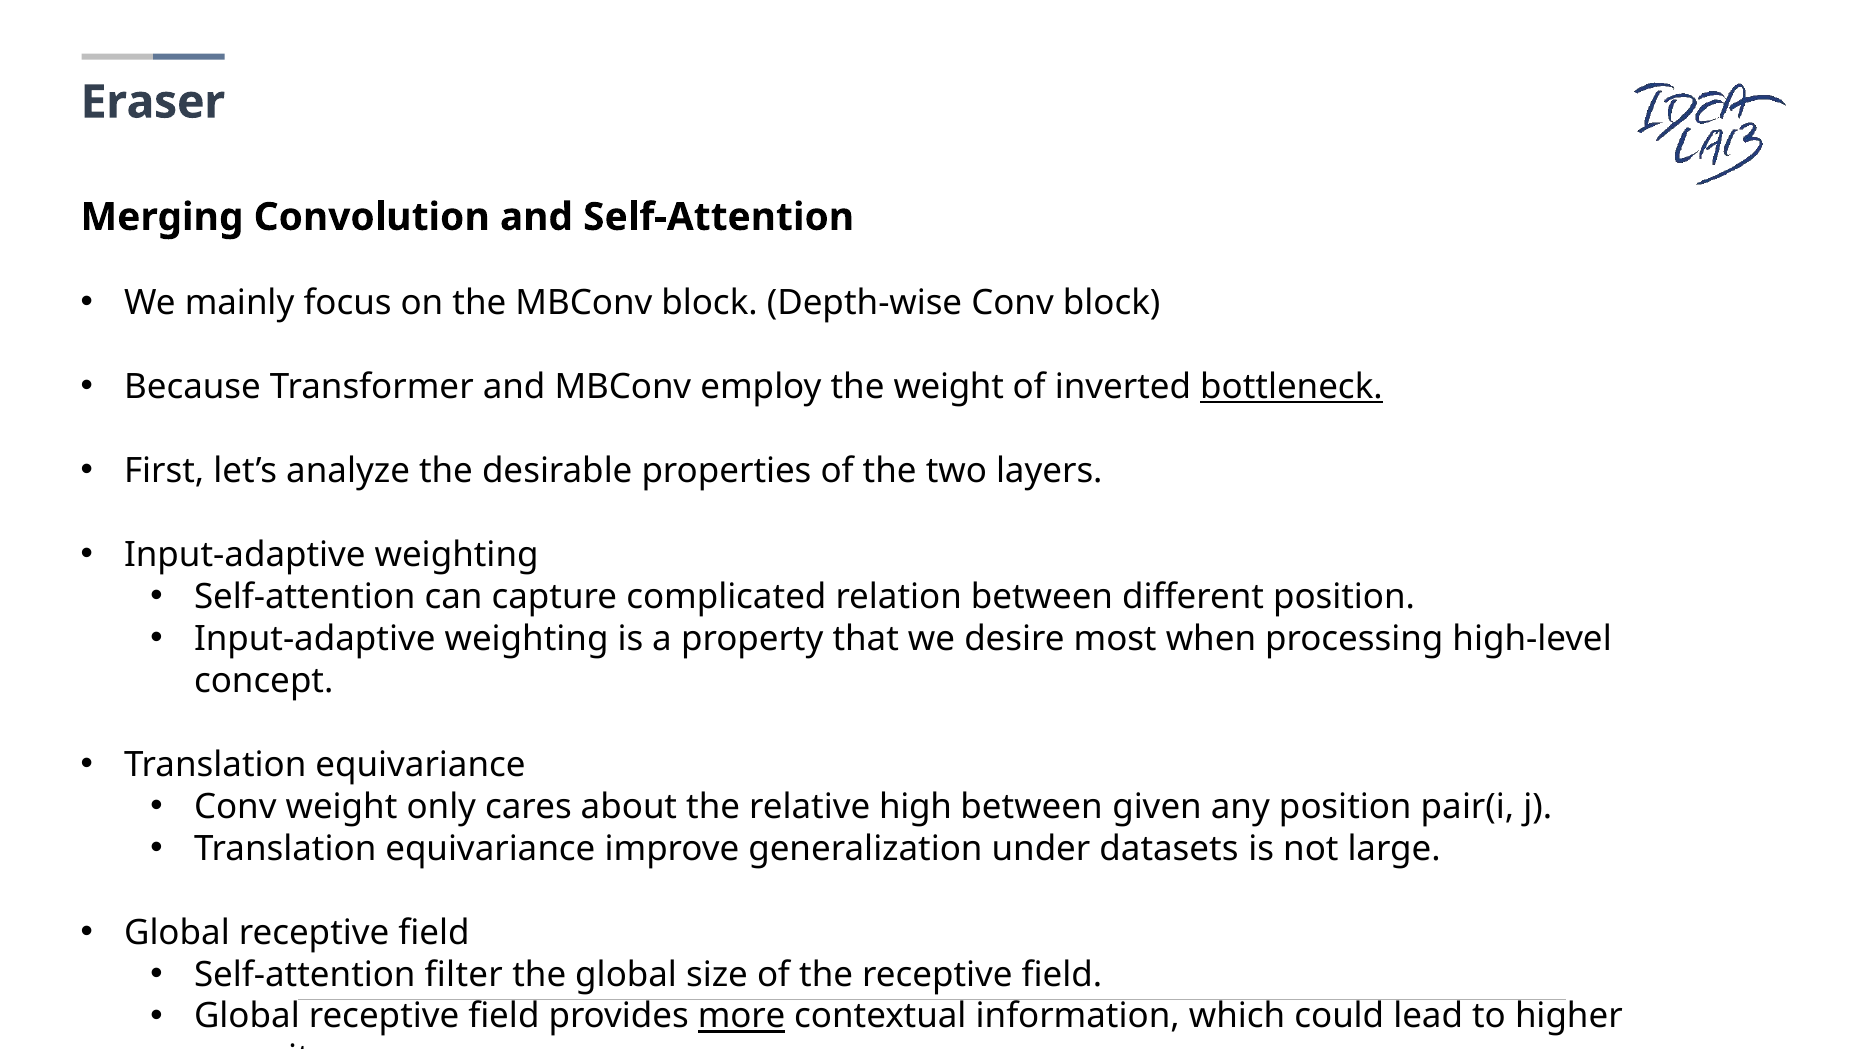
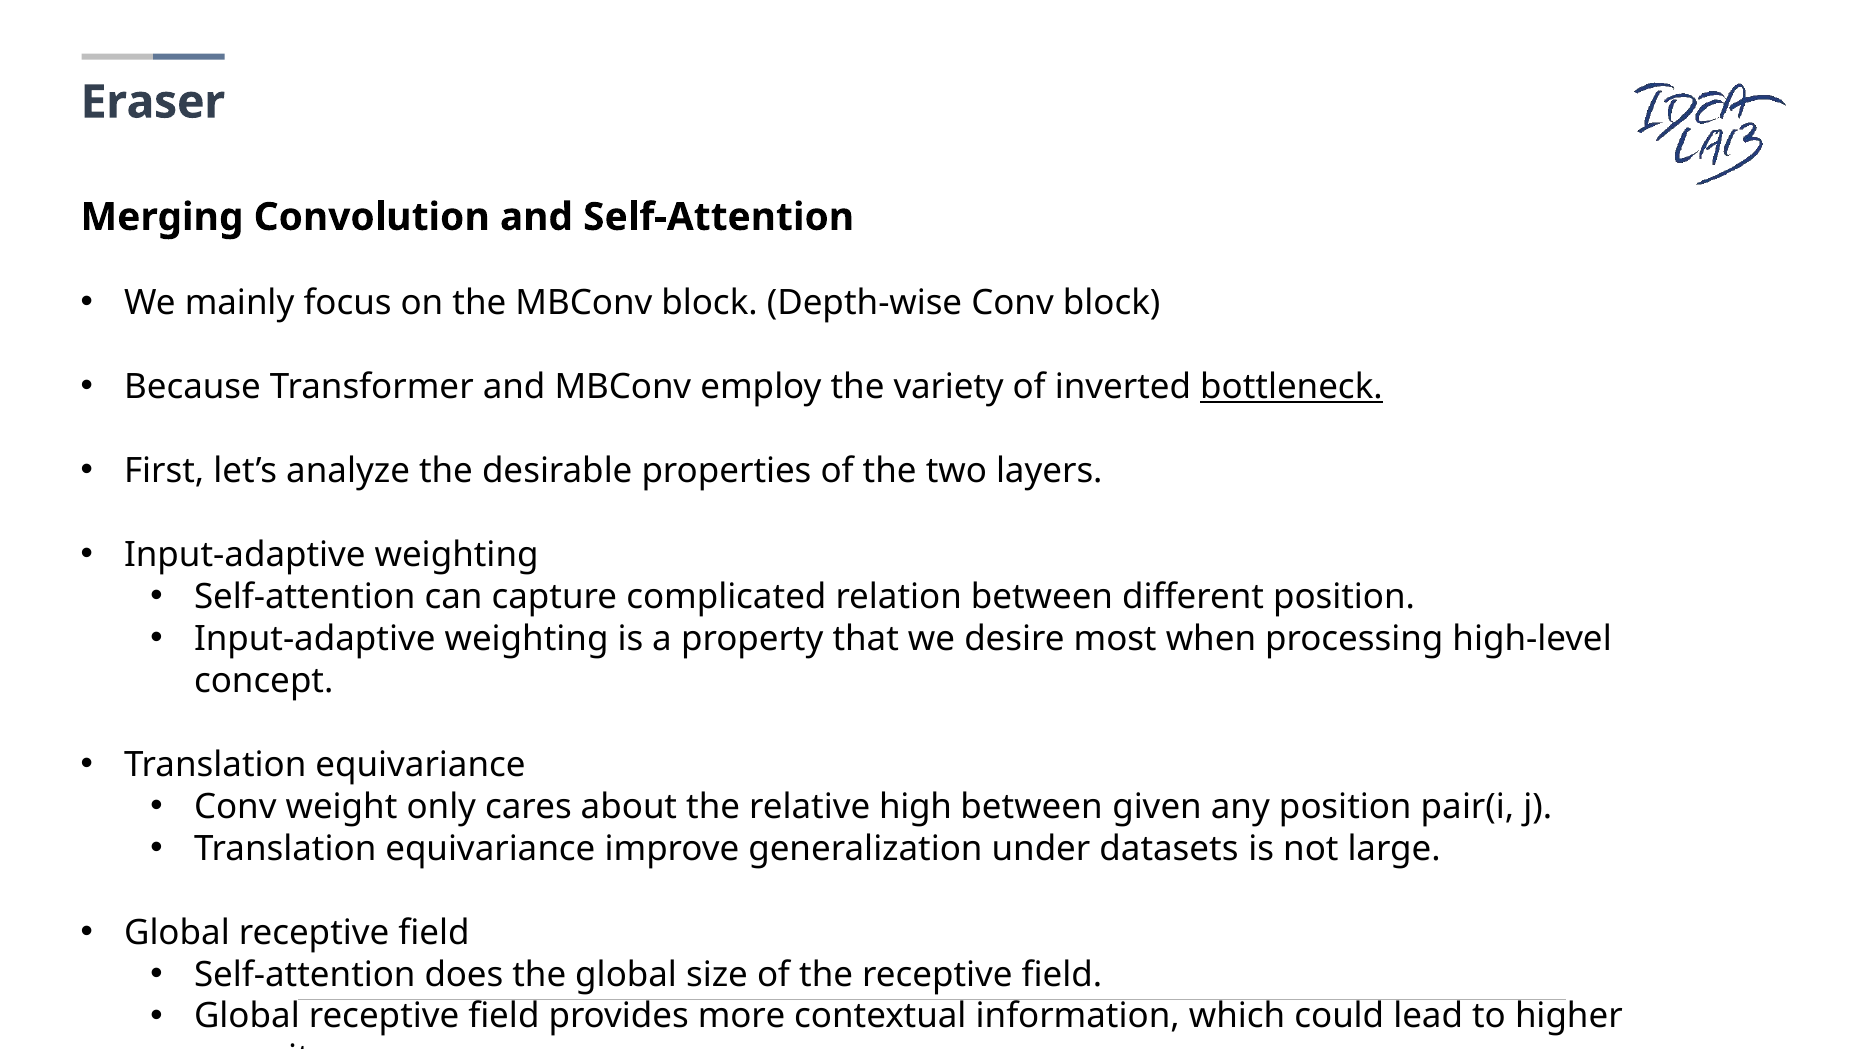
the weight: weight -> variety
filter: filter -> does
more underline: present -> none
